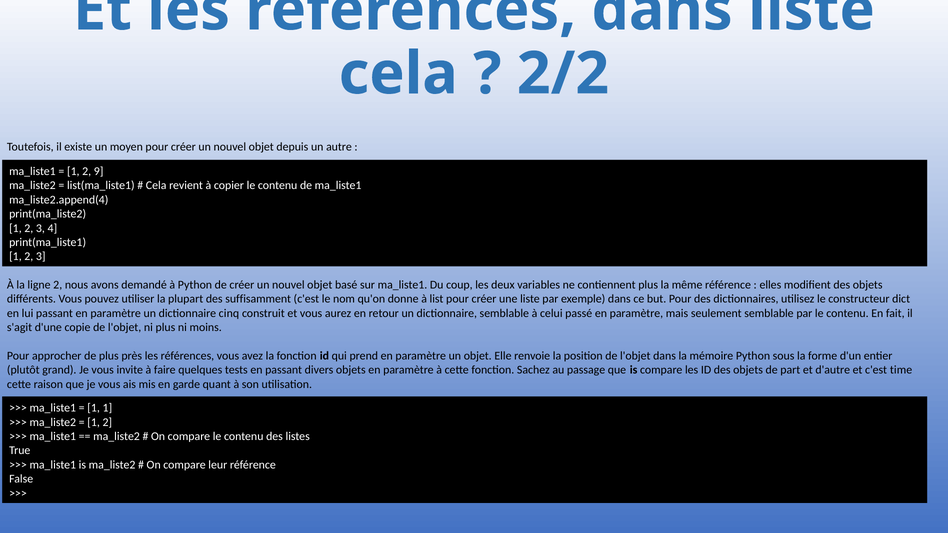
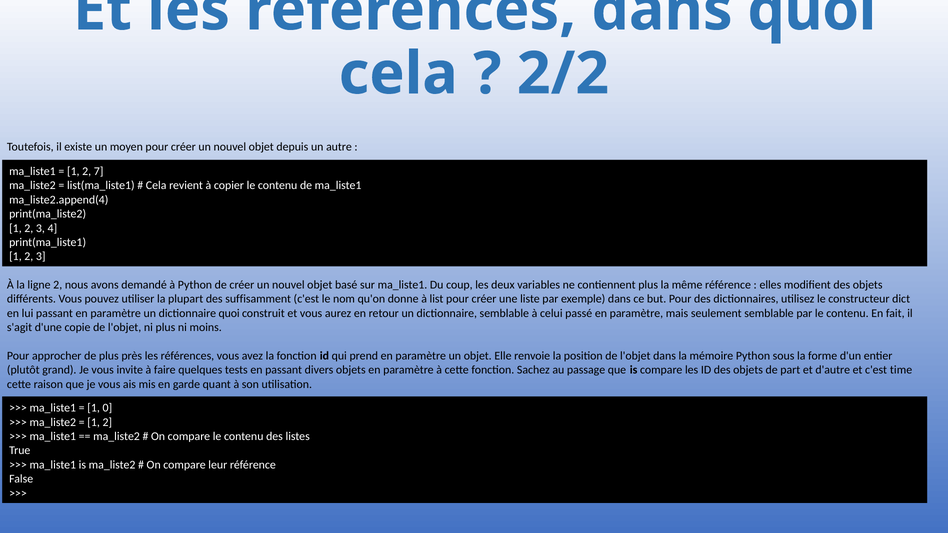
dans liste: liste -> quoi
9: 9 -> 7
dictionnaire cinq: cinq -> quoi
1 1: 1 -> 0
